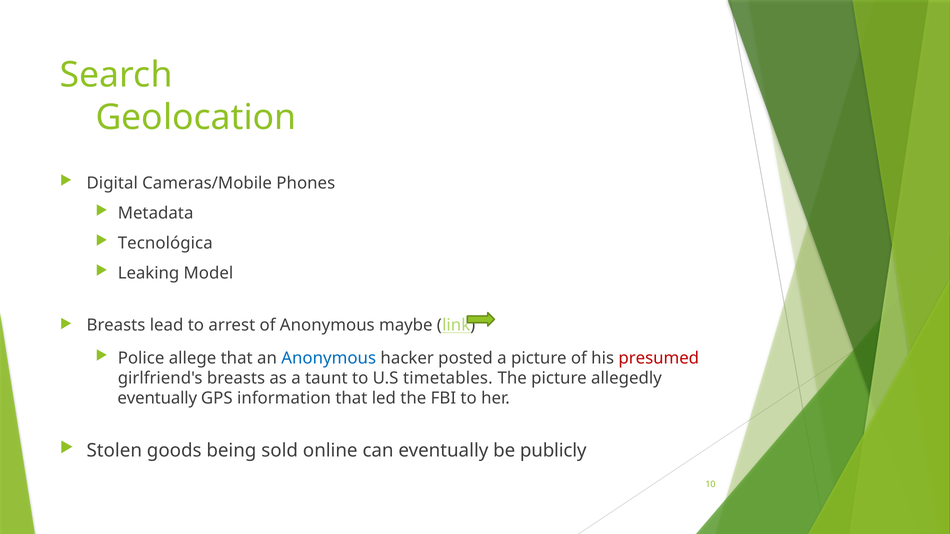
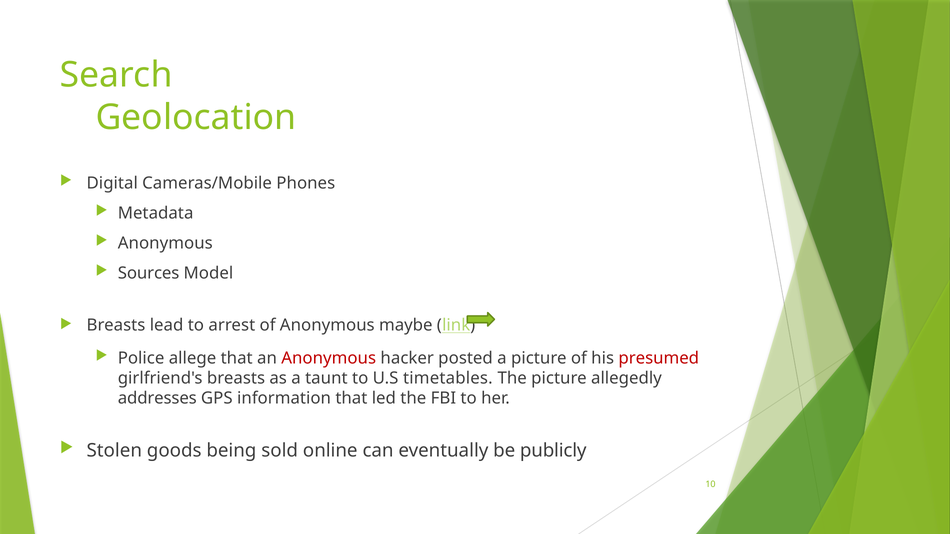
Tecnológica at (165, 243): Tecnológica -> Anonymous
Leaking: Leaking -> Sources
Anonymous at (329, 358) colour: blue -> red
eventually at (157, 399): eventually -> addresses
